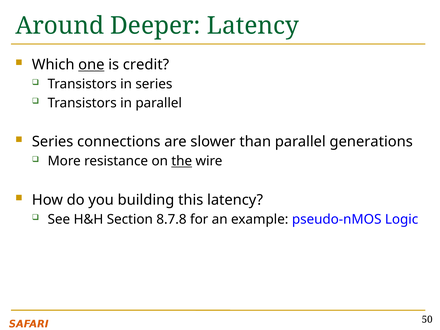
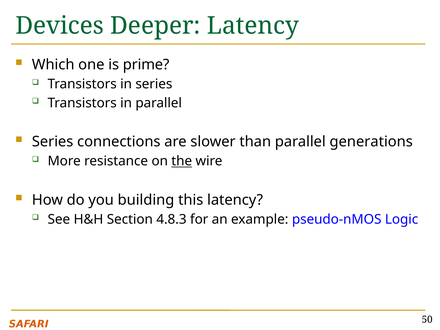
Around: Around -> Devices
one underline: present -> none
credit: credit -> prime
8.7.8: 8.7.8 -> 4.8.3
